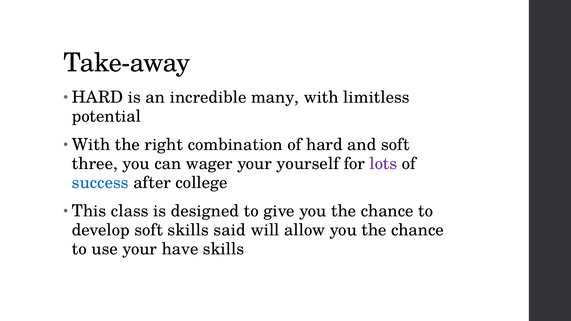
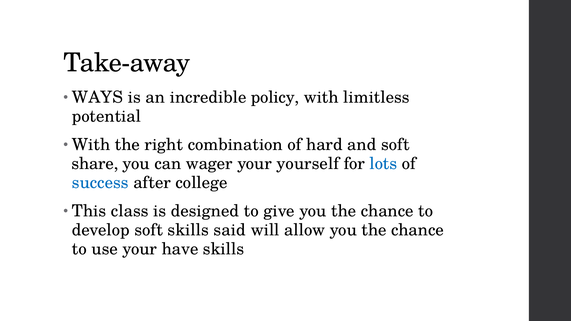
HARD at (98, 97): HARD -> WAYS
many: many -> policy
three: three -> share
lots colour: purple -> blue
